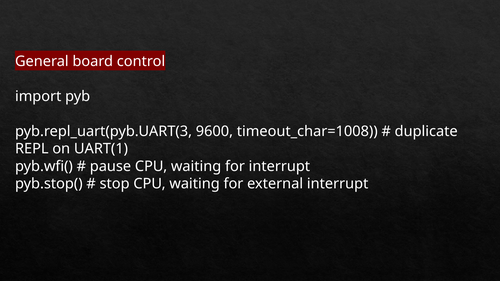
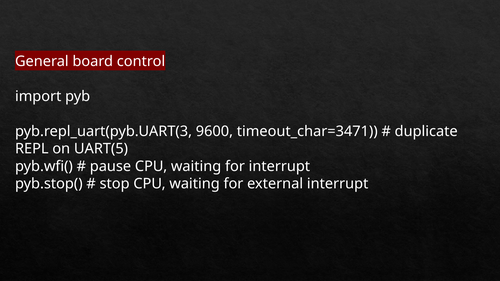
timeout_char=1008: timeout_char=1008 -> timeout_char=3471
UART(1: UART(1 -> UART(5
